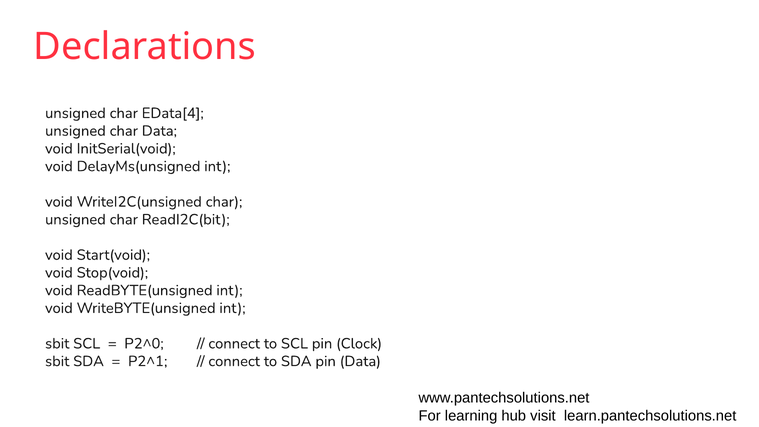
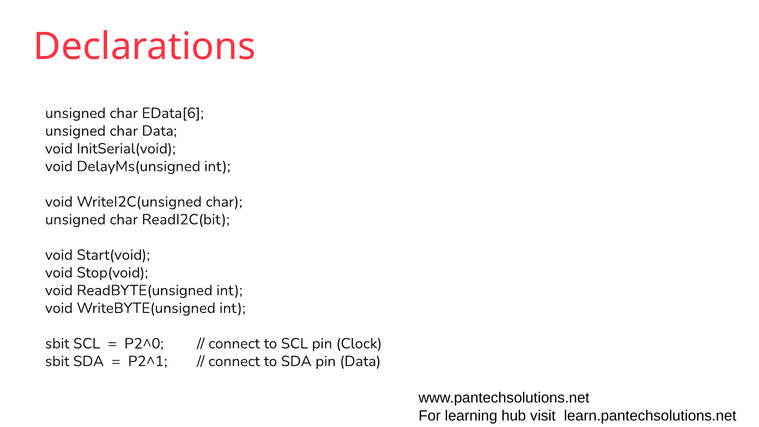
EData[4: EData[4 -> EData[6
